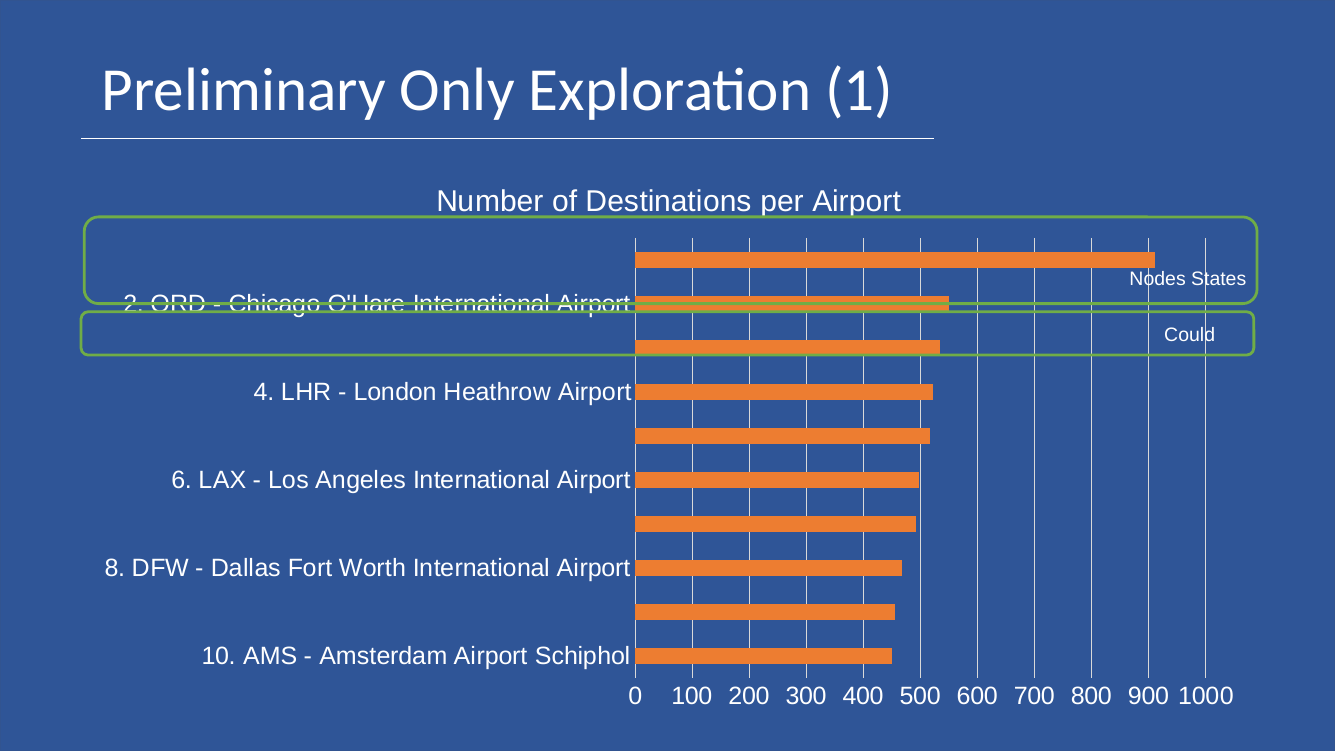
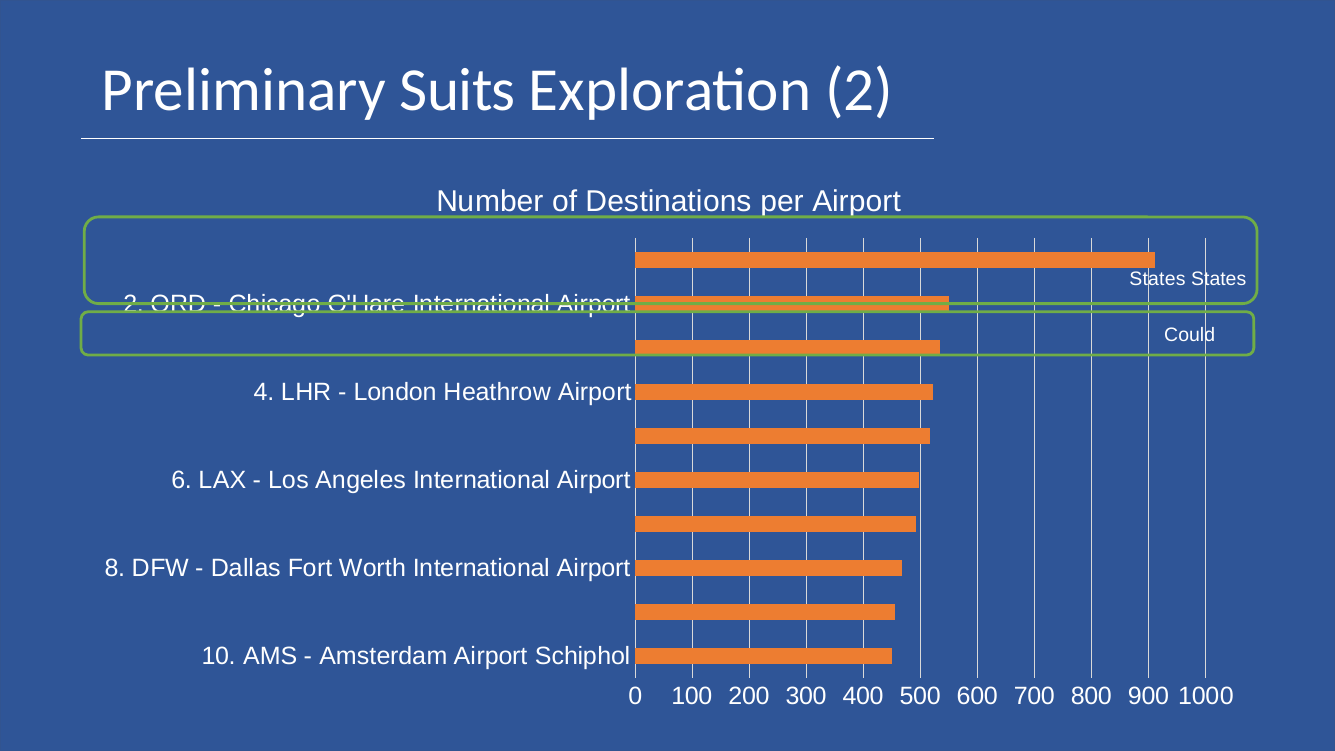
Only: Only -> Suits
Exploration 1: 1 -> 2
Nodes at (1158, 279): Nodes -> States
